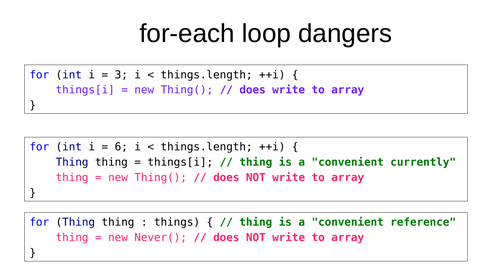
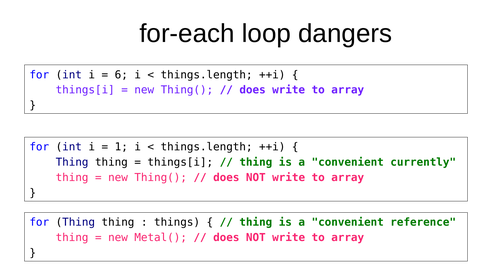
3: 3 -> 6
6: 6 -> 1
Never(: Never( -> Metal(
